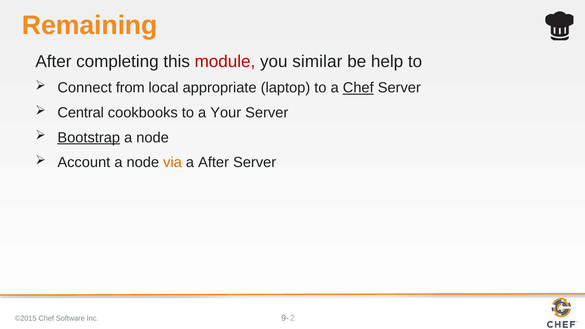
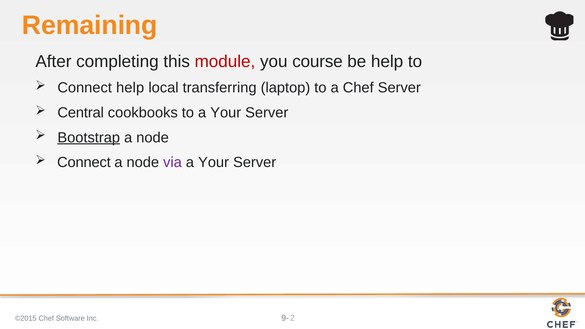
similar: similar -> course
Connect from: from -> help
appropriate: appropriate -> transferring
Chef at (358, 88) underline: present -> none
Account at (84, 162): Account -> Connect
via colour: orange -> purple
After at (214, 162): After -> Your
